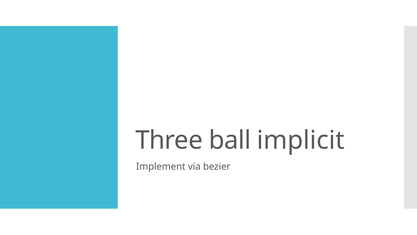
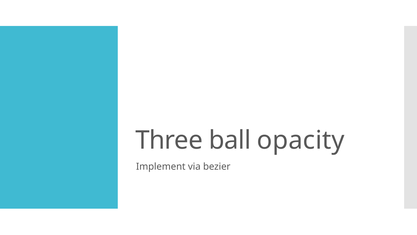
implicit: implicit -> opacity
